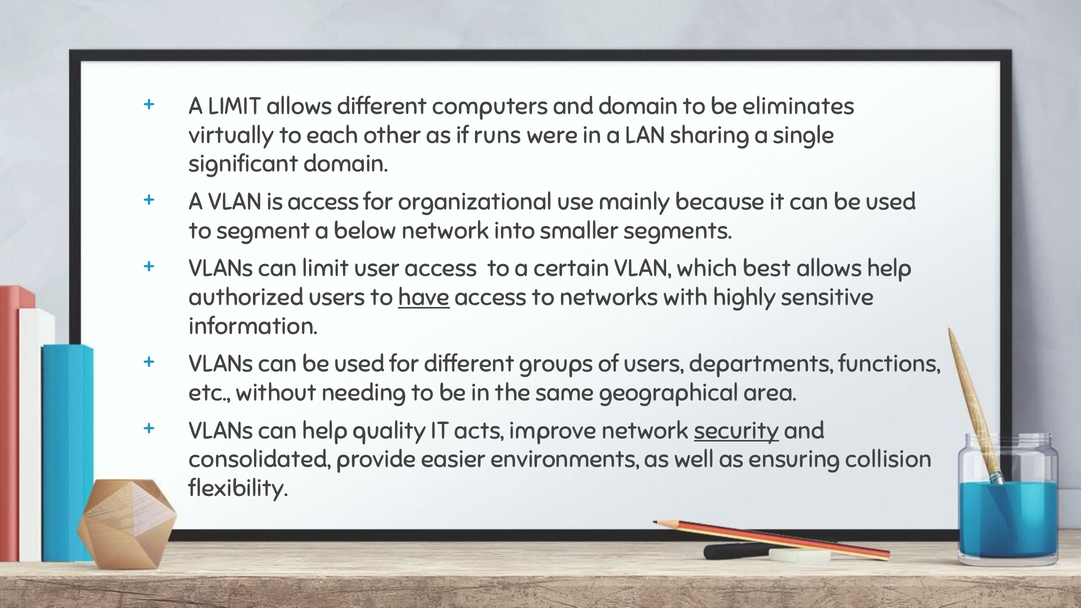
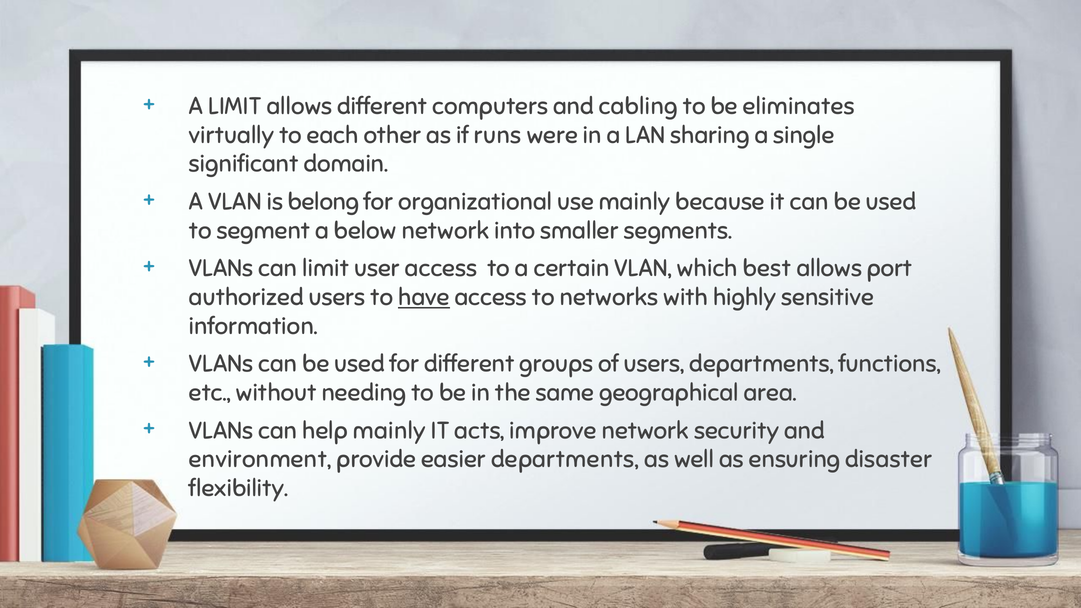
and domain: domain -> cabling
is access: access -> belong
allows help: help -> port
help quality: quality -> mainly
security underline: present -> none
consolidated: consolidated -> environment
easier environments: environments -> departments
collision: collision -> disaster
